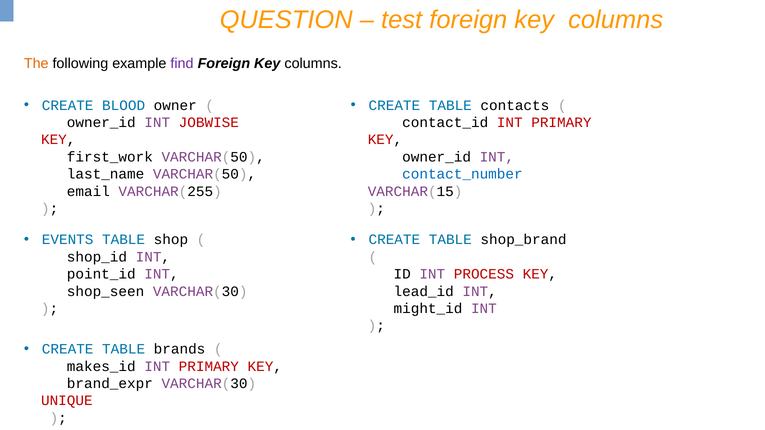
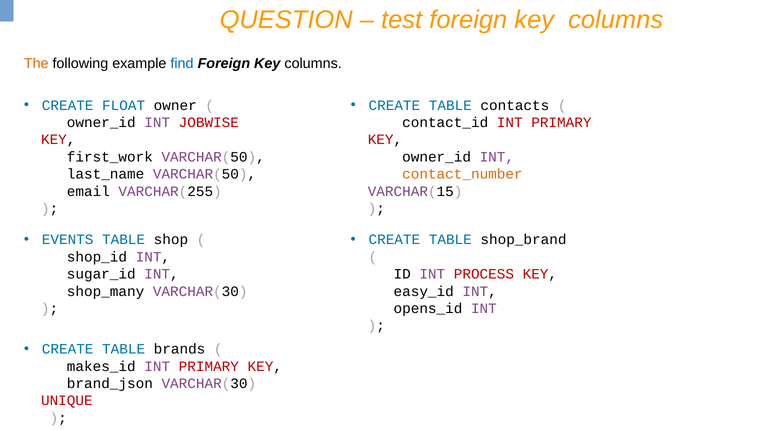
find colour: purple -> blue
BLOOD: BLOOD -> FLOAT
contact_number colour: blue -> orange
point_id: point_id -> sugar_id
shop_seen: shop_seen -> shop_many
lead_id: lead_id -> easy_id
might_id: might_id -> opens_id
brand_expr: brand_expr -> brand_json
